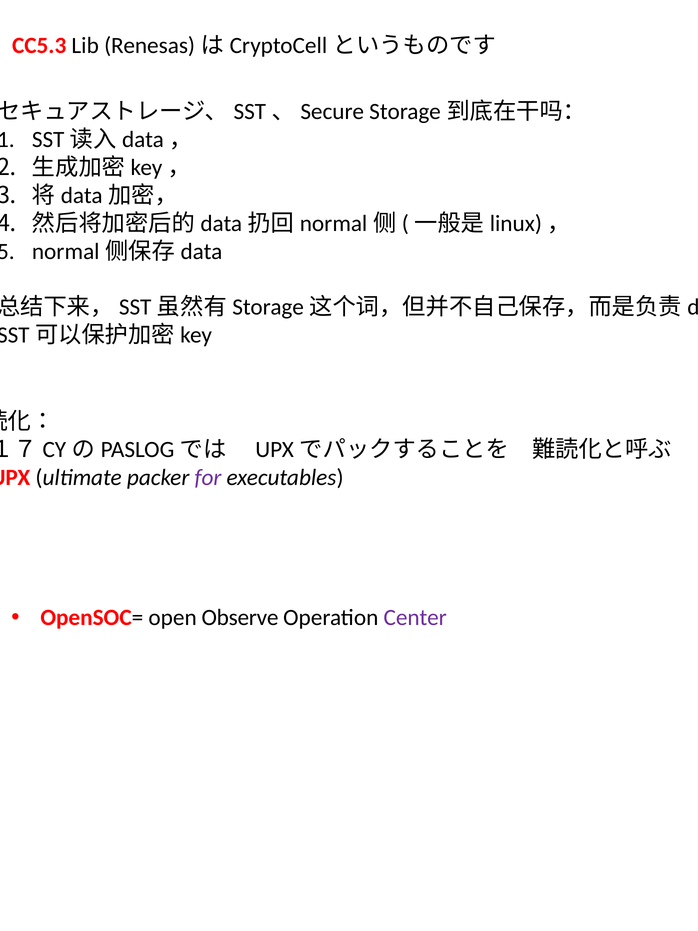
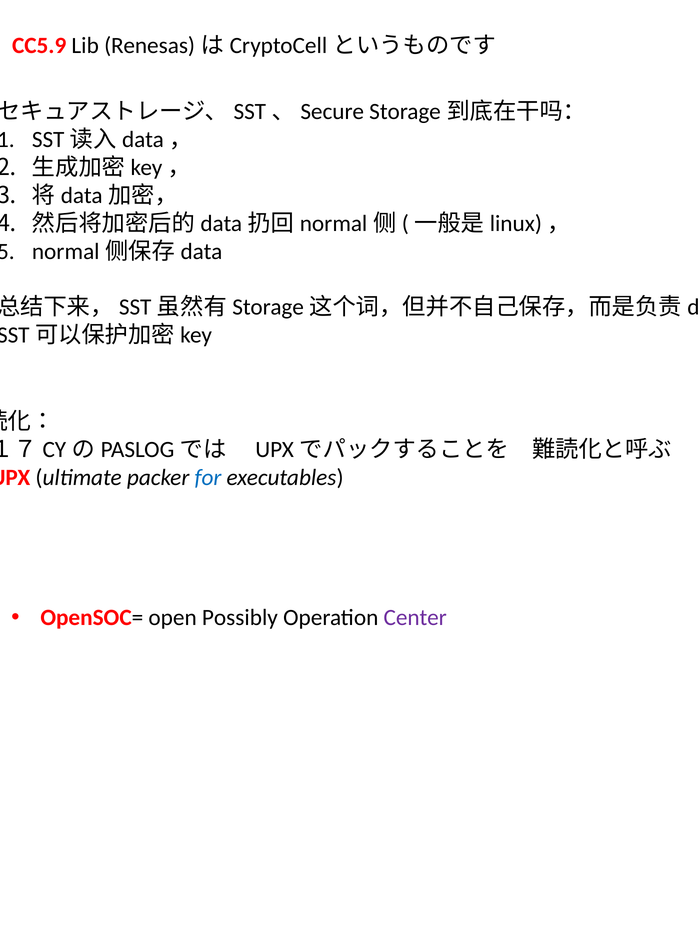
CC5.3: CC5.3 -> CC5.9
for colour: purple -> blue
Observe: Observe -> Possibly
